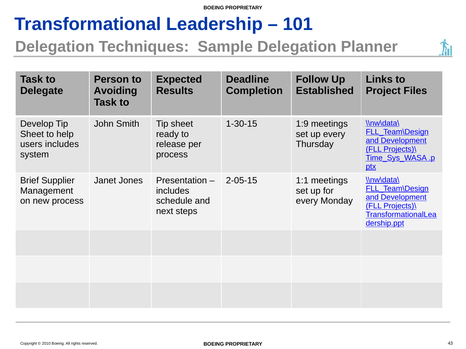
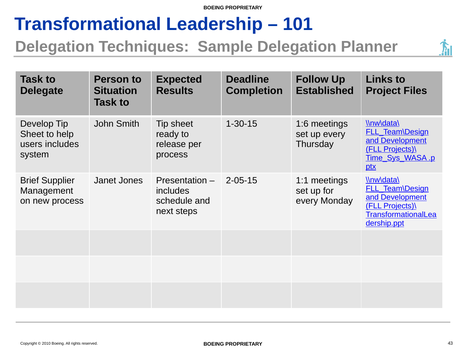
Avoiding: Avoiding -> Situation
1:9: 1:9 -> 1:6
